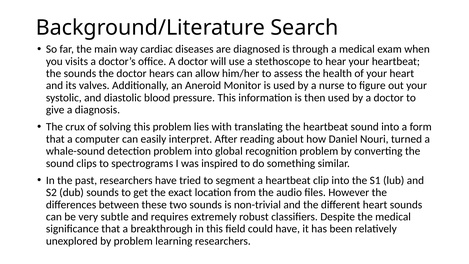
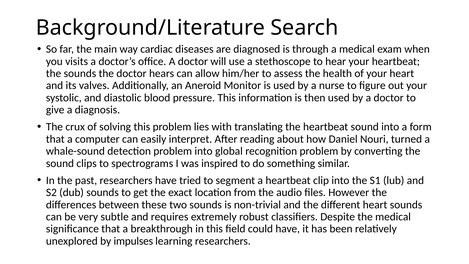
by problem: problem -> impulses
